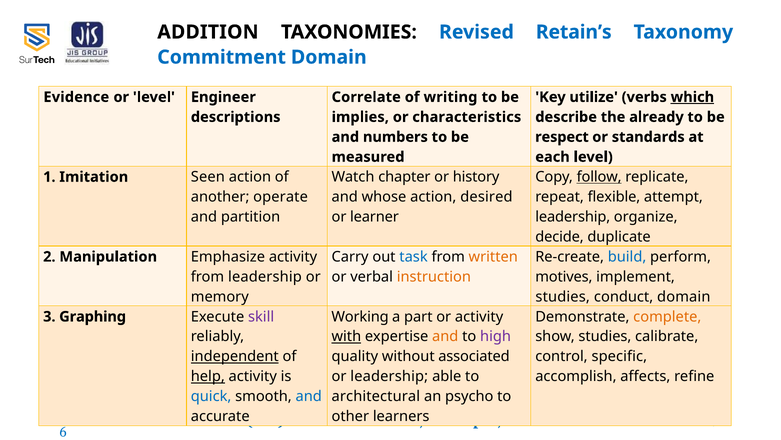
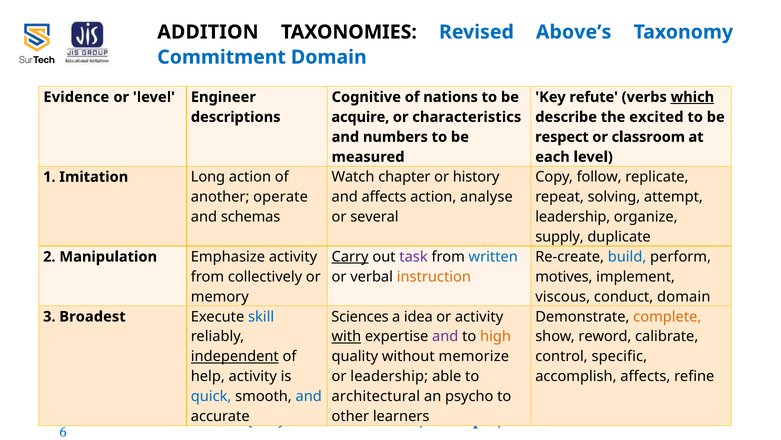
Retain’s: Retain’s -> Above’s
Correlate: Correlate -> Cognitive
writing: writing -> nations
utilize: utilize -> refute
implies: implies -> acquire
already: already -> excited
standards: standards -> classroom
follow underline: present -> none
Seen: Seen -> Long
and whose: whose -> affects
desired: desired -> analyse
flexible: flexible -> solving
partition: partition -> schemas
learner: learner -> several
decide: decide -> supply
Carry underline: none -> present
task colour: blue -> purple
written colour: orange -> blue
from leadership: leadership -> collectively
studies at (563, 296): studies -> viscous
Working: Working -> Sciences
part: part -> idea
Graphing: Graphing -> Broadest
skill colour: purple -> blue
and at (445, 336) colour: orange -> purple
high colour: purple -> orange
show studies: studies -> reword
associated: associated -> memorize
help underline: present -> none
